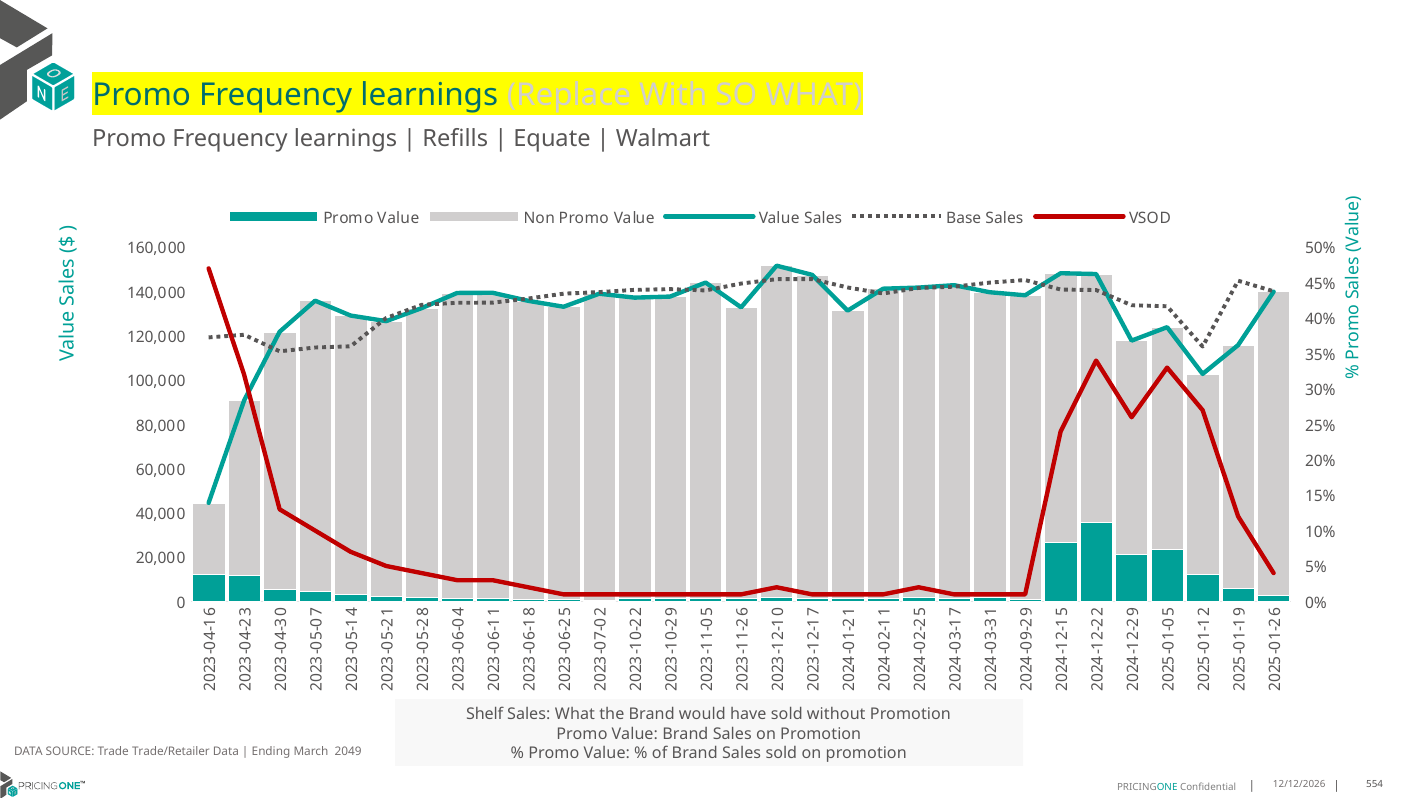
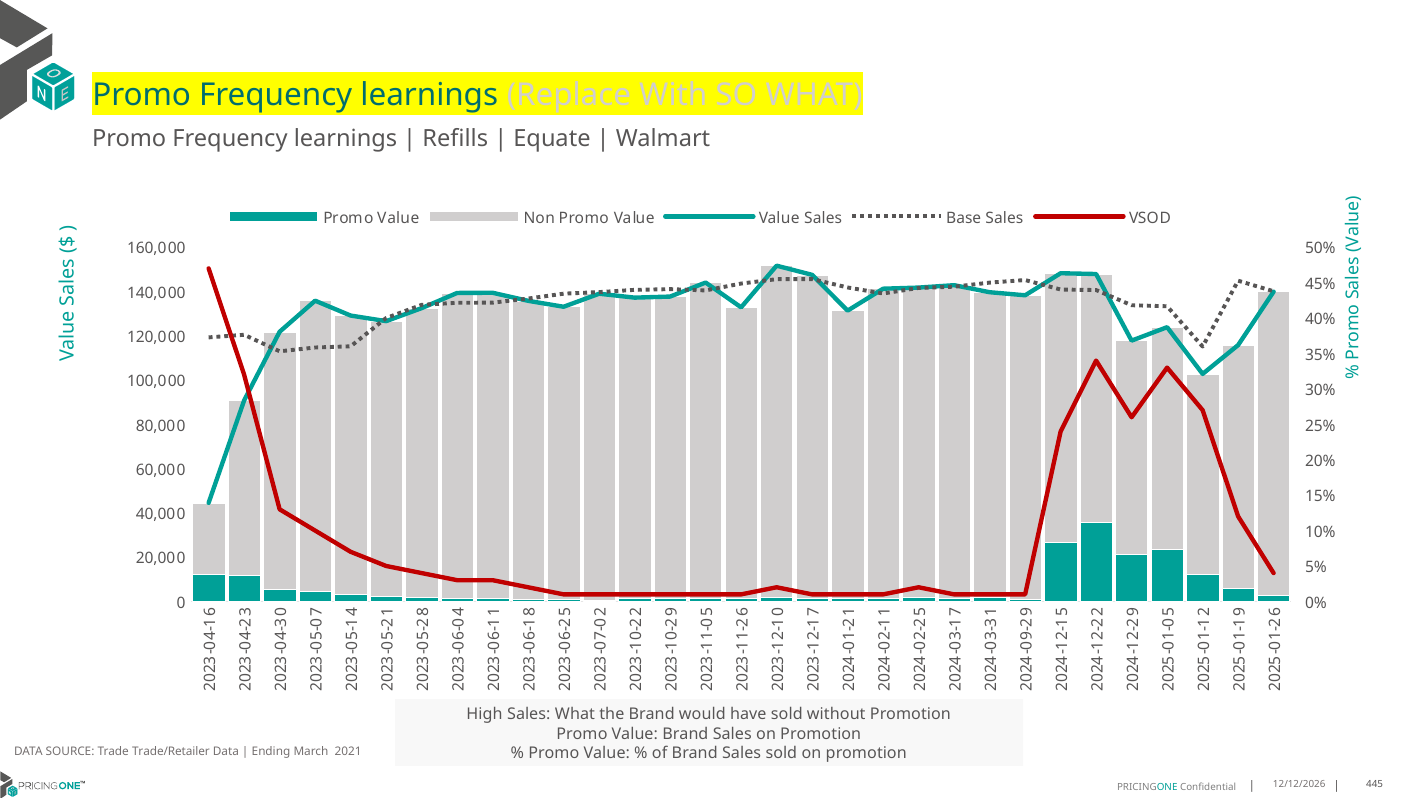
Shelf: Shelf -> High
2049: 2049 -> 2021
554: 554 -> 445
